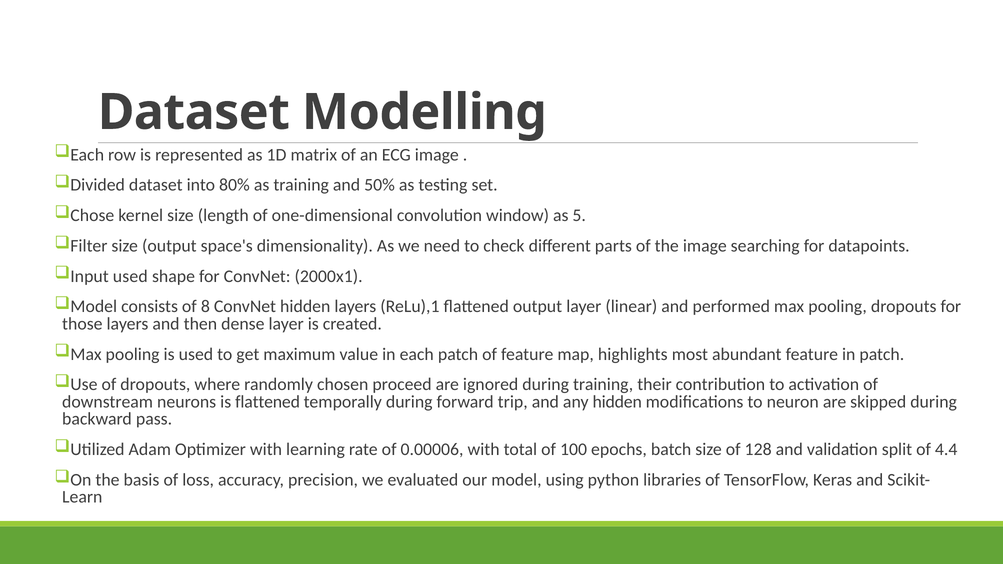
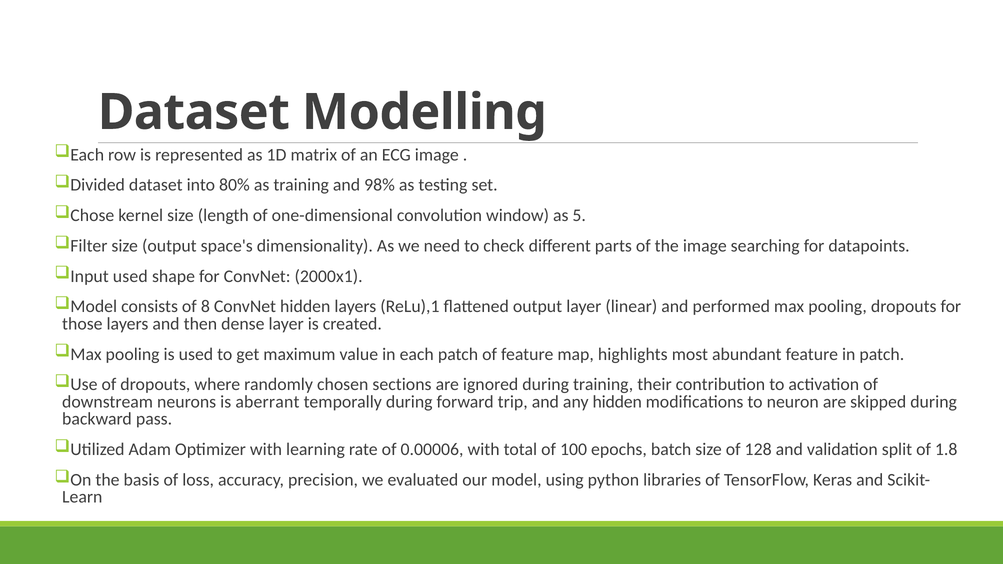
50%: 50% -> 98%
proceed: proceed -> sections
is flattened: flattened -> aberrant
4.4: 4.4 -> 1.8
